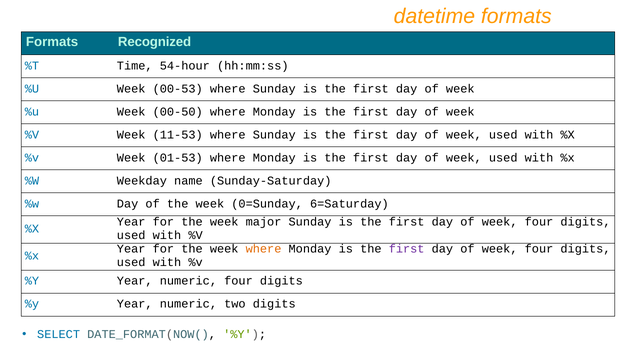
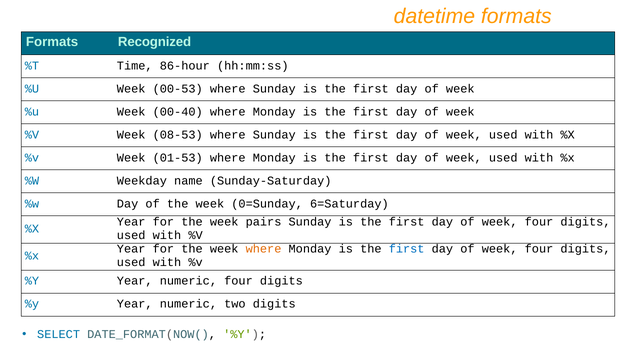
54-hour: 54-hour -> 86-hour
00-50: 00-50 -> 00-40
11-53: 11-53 -> 08-53
major: major -> pairs
first at (407, 249) colour: purple -> blue
